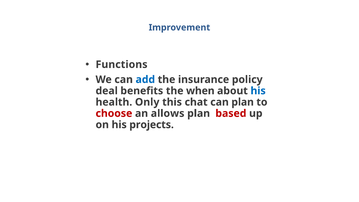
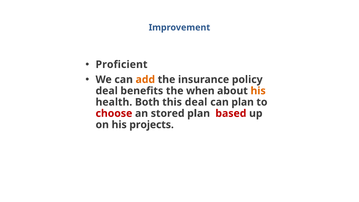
Functions: Functions -> Proficient
add colour: blue -> orange
his at (258, 91) colour: blue -> orange
Only: Only -> Both
this chat: chat -> deal
allows: allows -> stored
